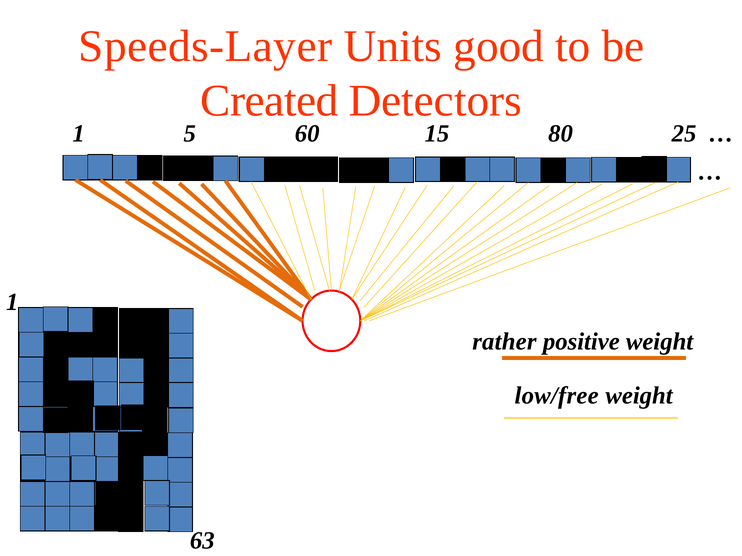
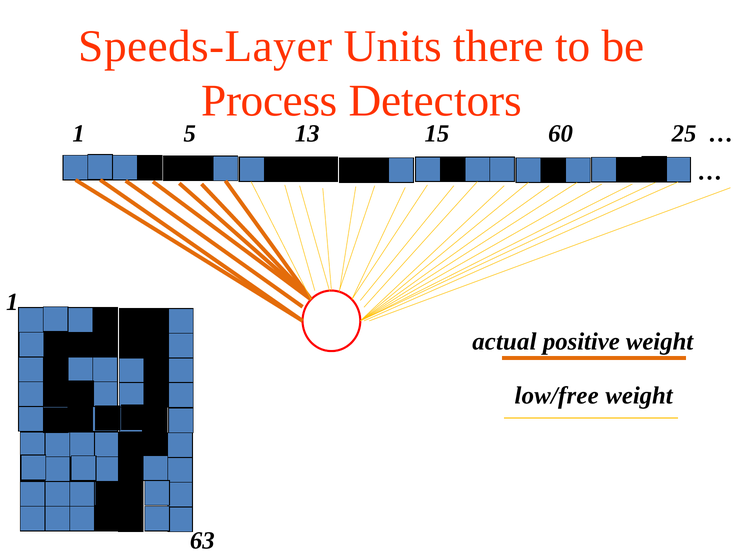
good: good -> there
Created: Created -> Process
60: 60 -> 13
80: 80 -> 60
rather: rather -> actual
